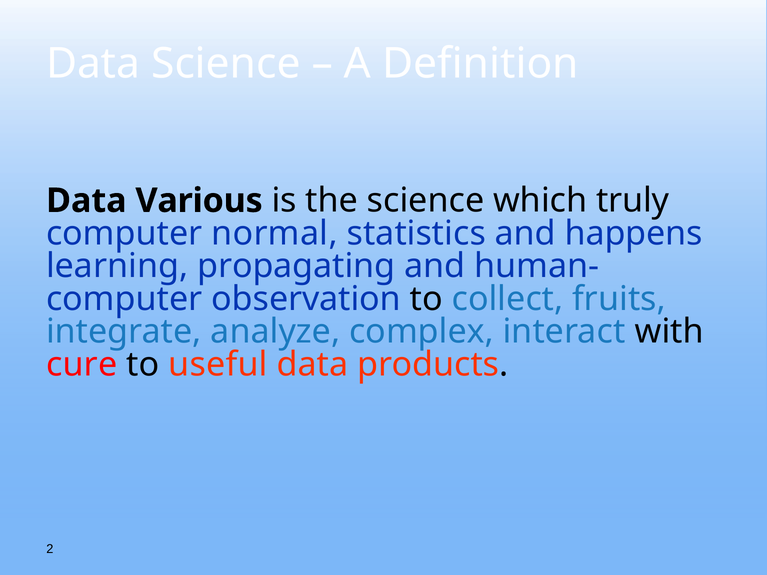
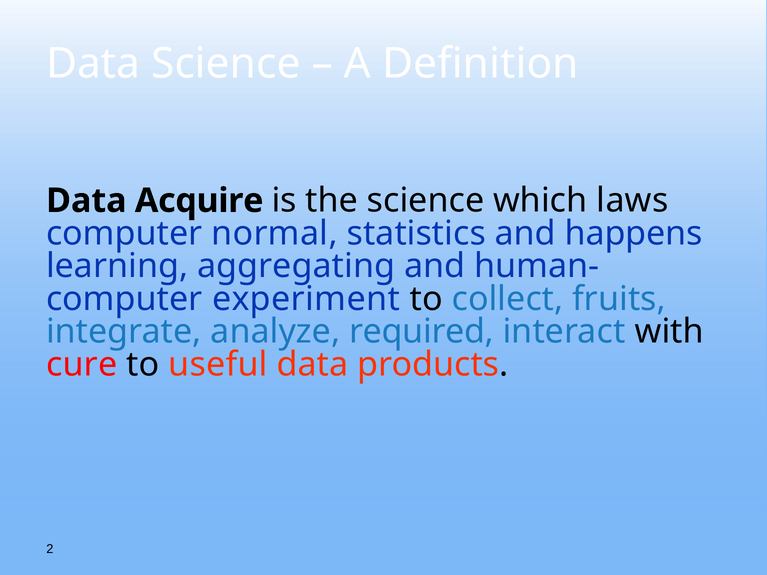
Various: Various -> Acquire
truly: truly -> laws
propagating: propagating -> aggregating
observation: observation -> experiment
complex: complex -> required
